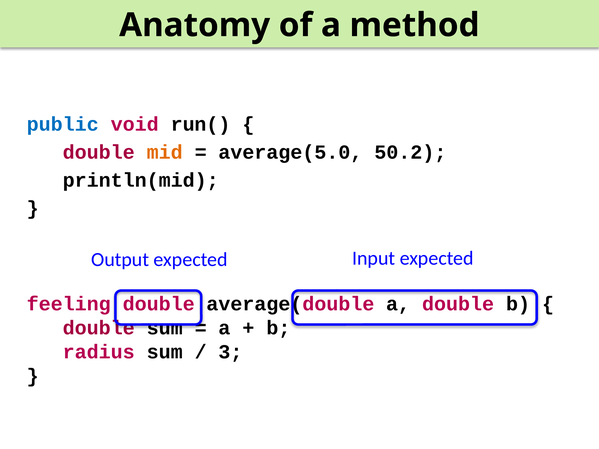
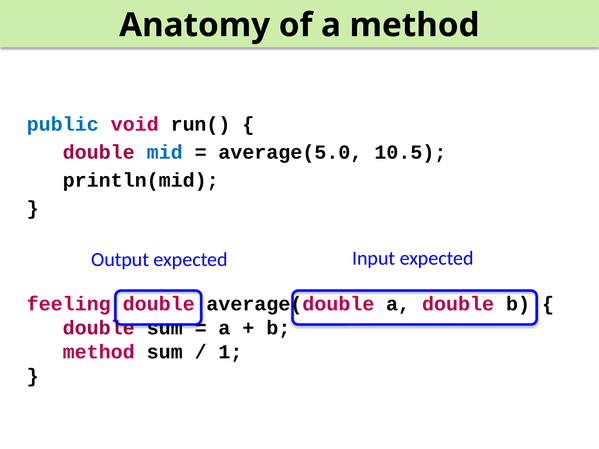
mid colour: orange -> blue
50.2: 50.2 -> 10.5
radius at (99, 352): radius -> method
3: 3 -> 1
